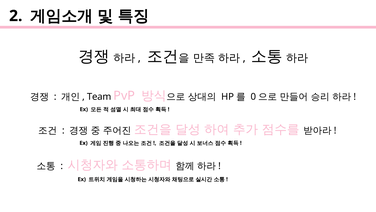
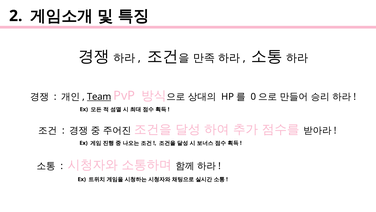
Team underline: none -> present
